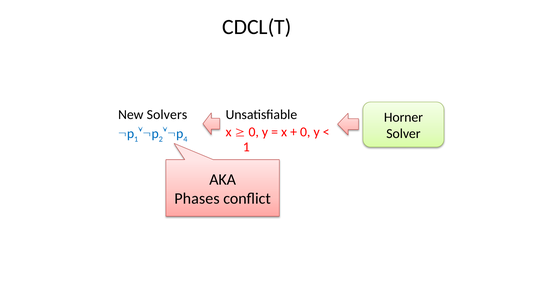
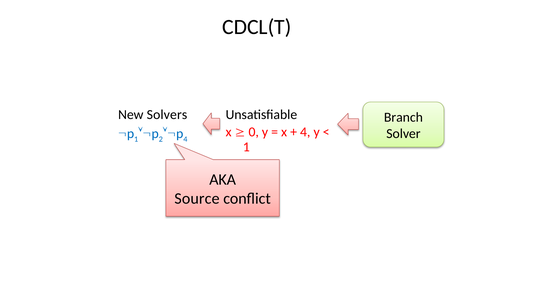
Horner: Horner -> Branch
0 at (305, 132): 0 -> 4
Phases: Phases -> Source
